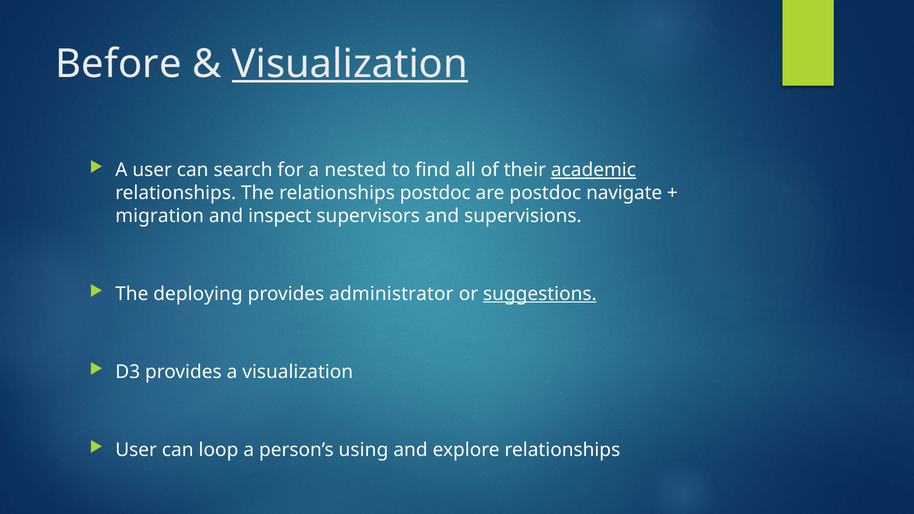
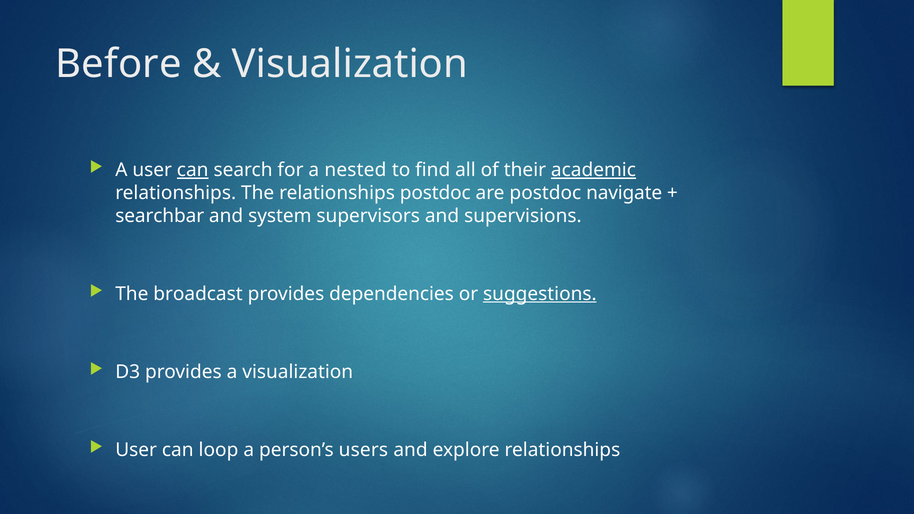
Visualization at (350, 64) underline: present -> none
can at (193, 170) underline: none -> present
migration: migration -> searchbar
inspect: inspect -> system
deploying: deploying -> broadcast
administrator: administrator -> dependencies
using: using -> users
